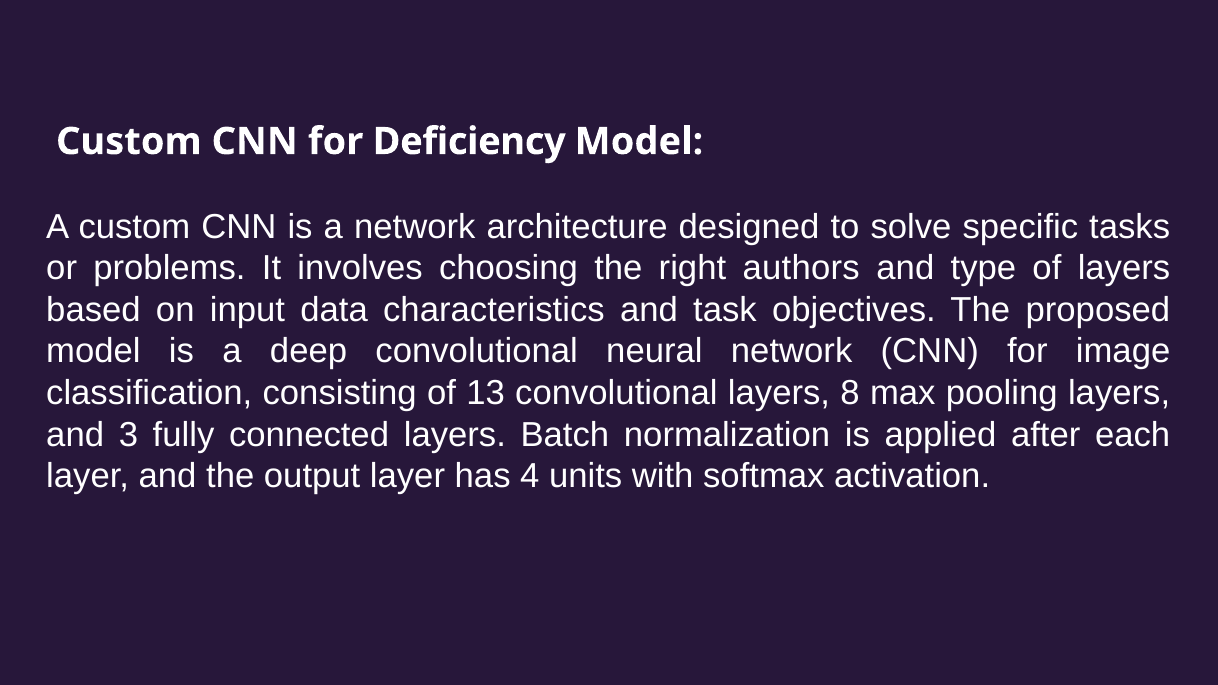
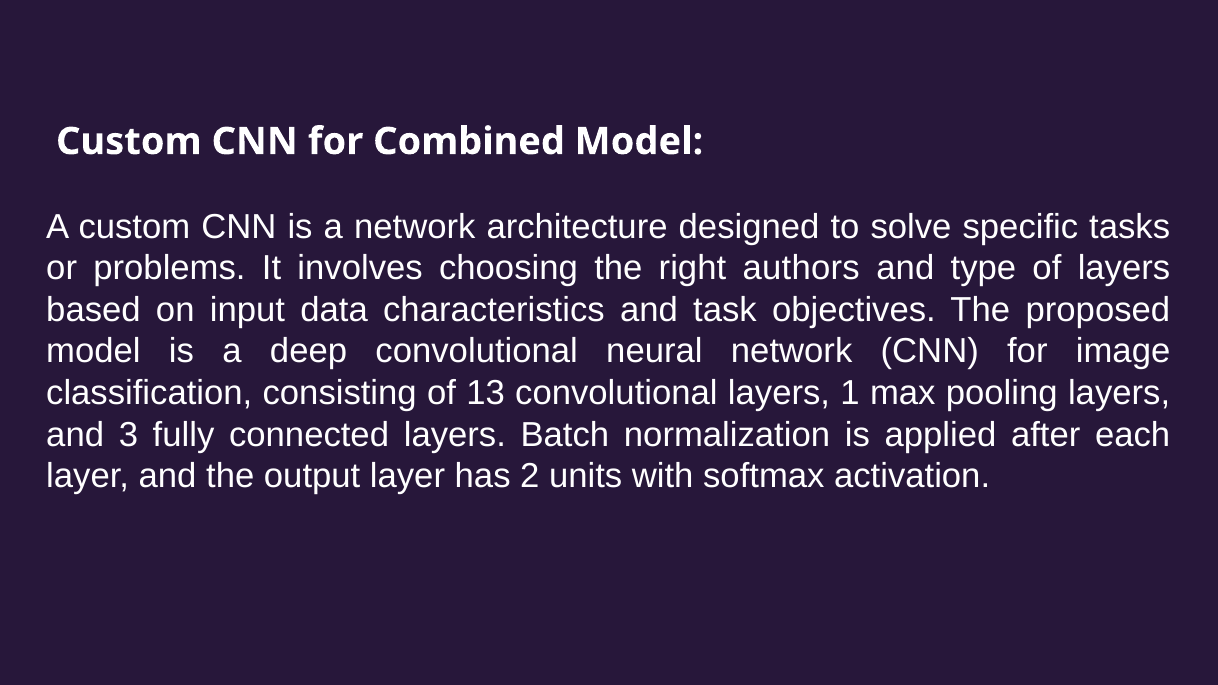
Deficiency: Deficiency -> Combined
8: 8 -> 1
4: 4 -> 2
